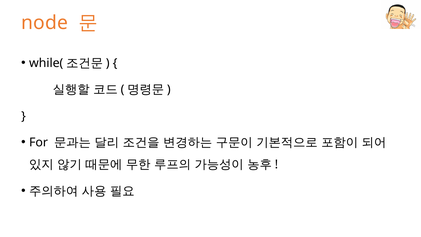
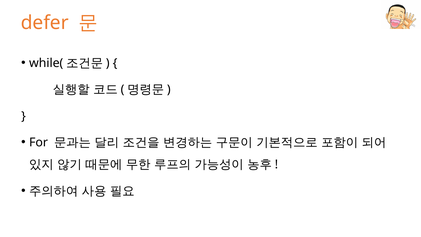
node: node -> defer
